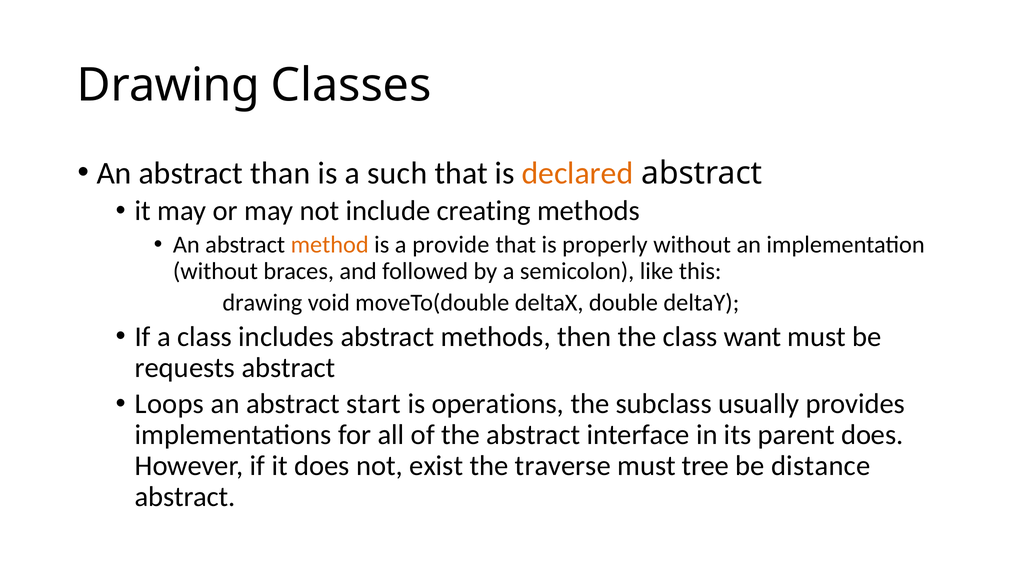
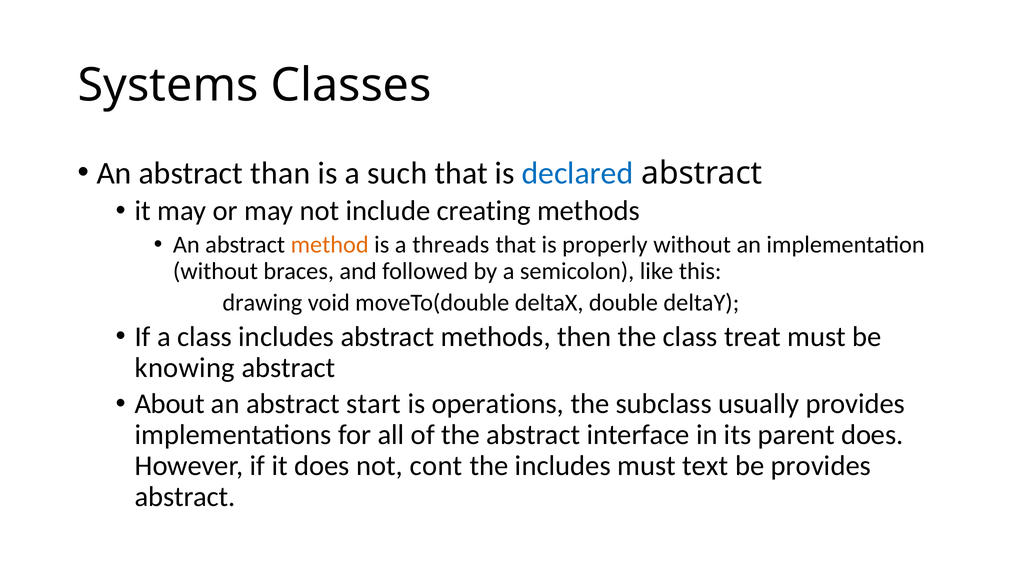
Drawing at (168, 85): Drawing -> Systems
declared colour: orange -> blue
provide: provide -> threads
want: want -> treat
requests: requests -> knowing
Loops: Loops -> About
exist: exist -> cont
the traverse: traverse -> includes
tree: tree -> text
be distance: distance -> provides
